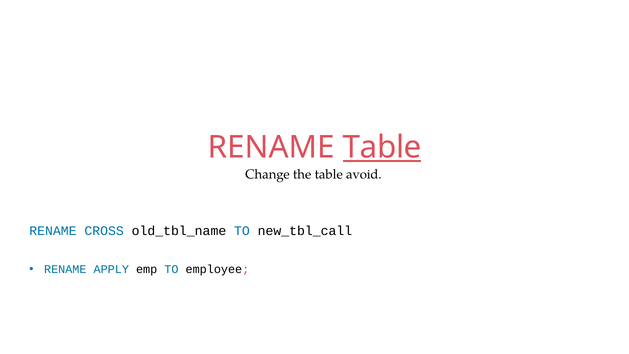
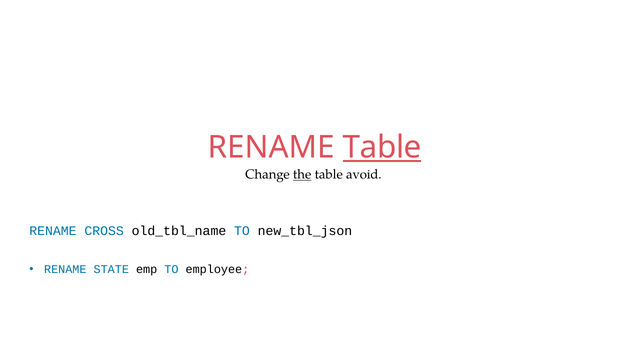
the underline: none -> present
new_tbl_call: new_tbl_call -> new_tbl_json
APPLY: APPLY -> STATE
